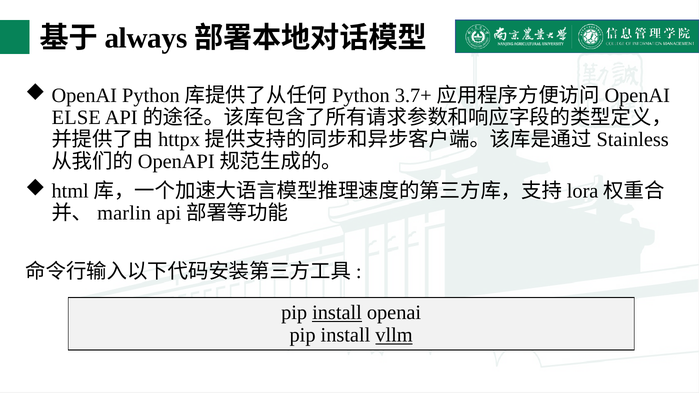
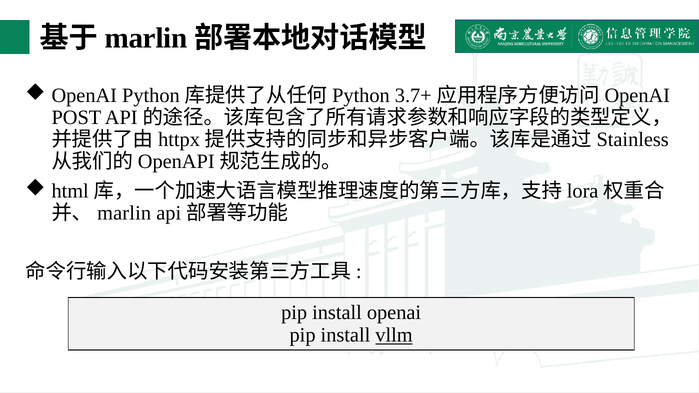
always at (146, 38): always -> marlin
ELSE: ELSE -> POST
install at (337, 313) underline: present -> none
